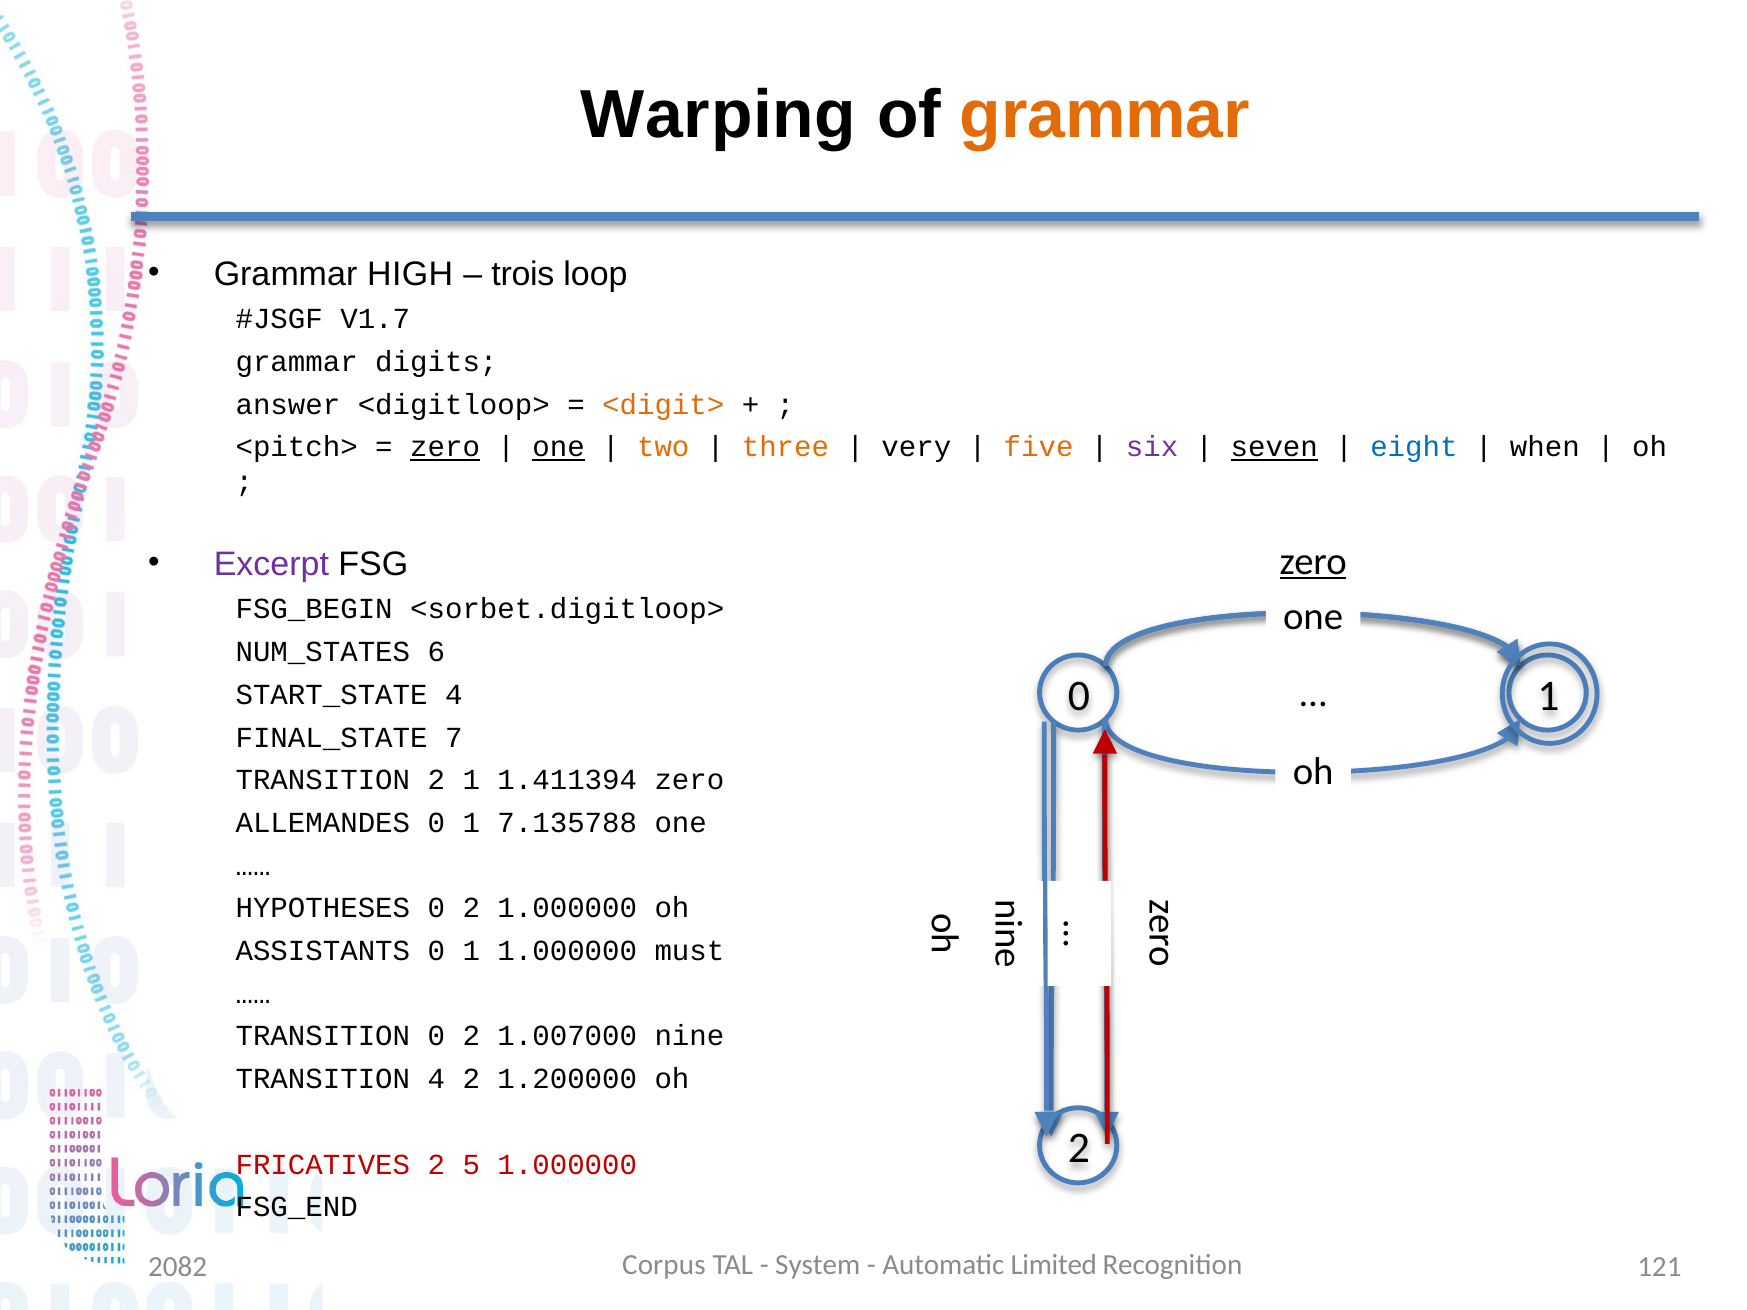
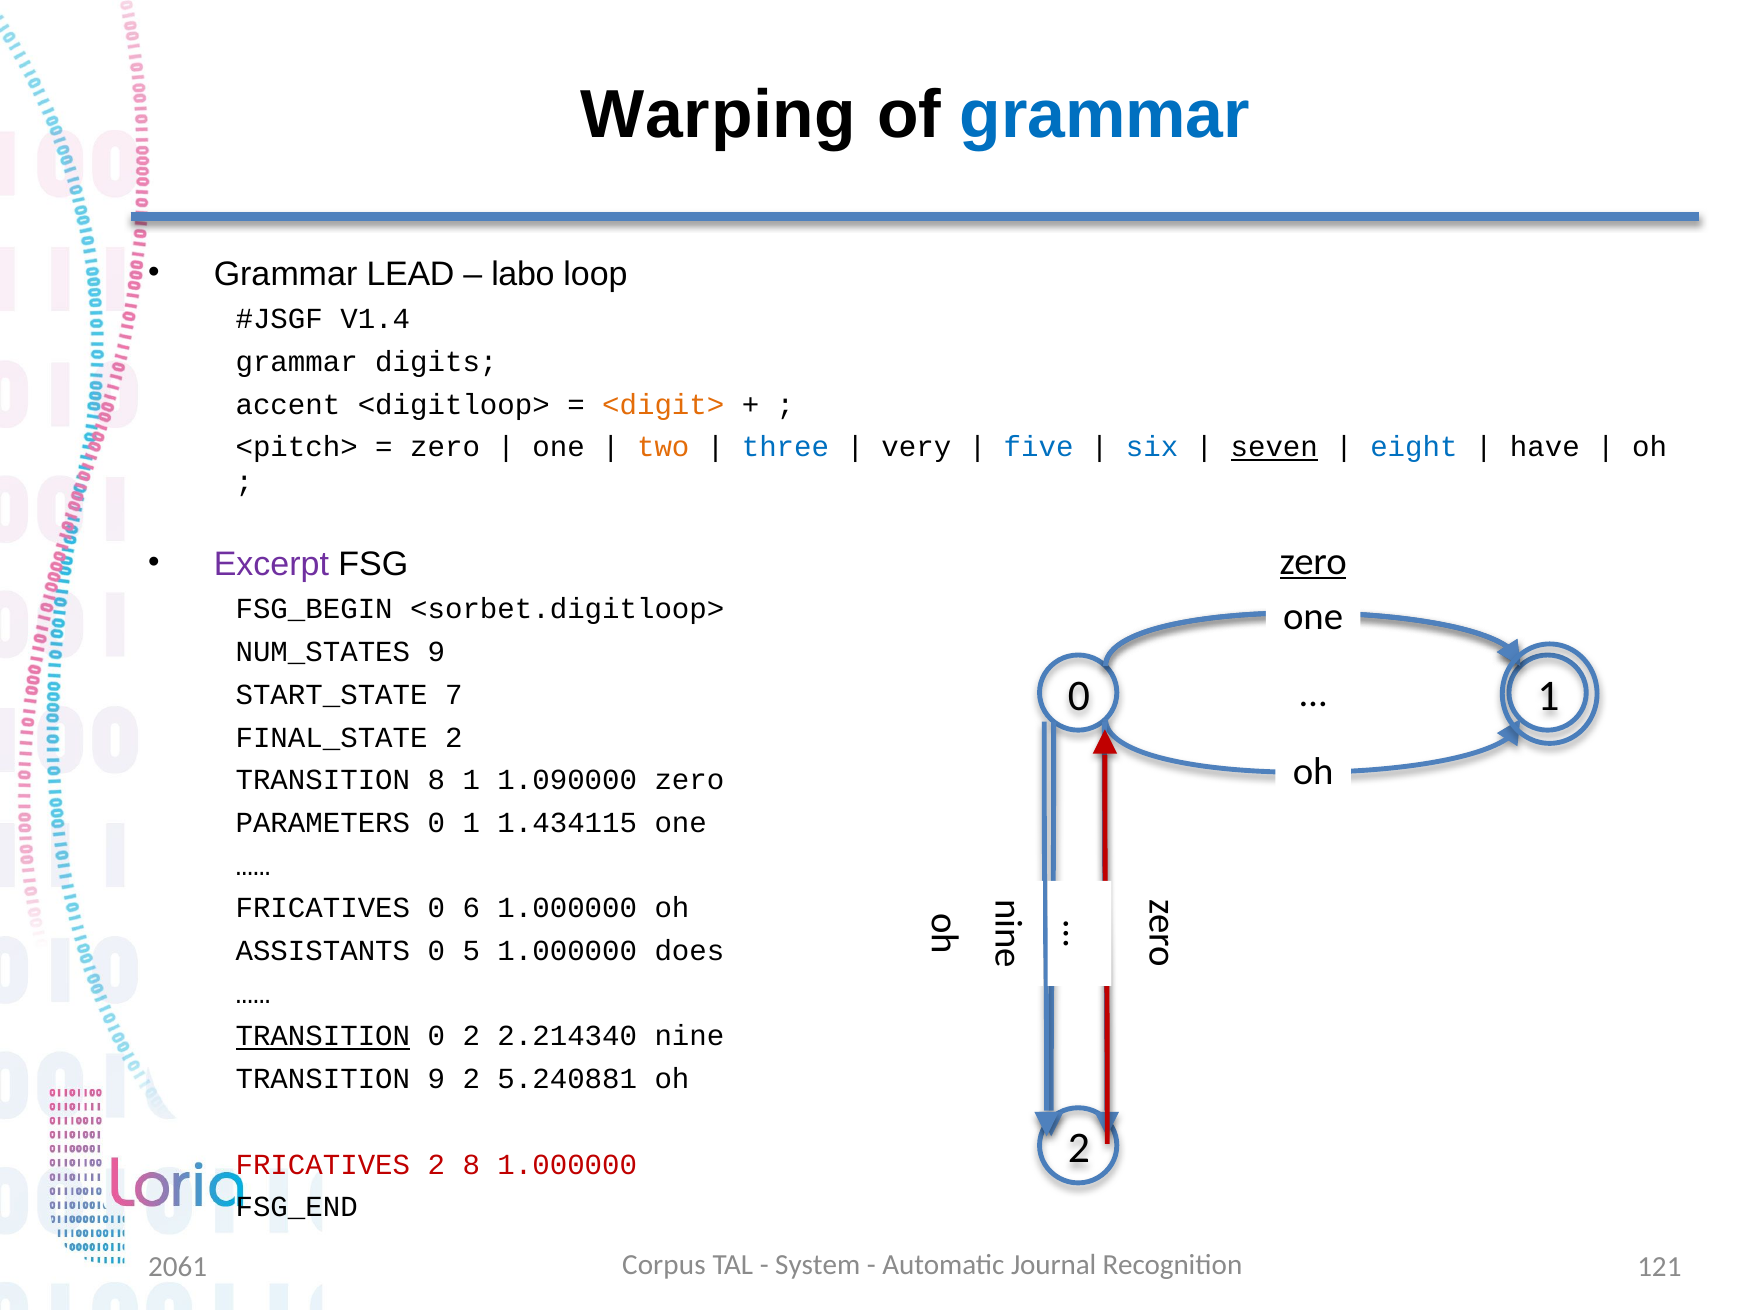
grammar at (1105, 115) colour: orange -> blue
HIGH: HIGH -> LEAD
trois: trois -> labo
V1.7: V1.7 -> V1.4
answer: answer -> accent
zero at (445, 447) underline: present -> none
one at (559, 447) underline: present -> none
three colour: orange -> blue
five colour: orange -> blue
six colour: purple -> blue
when: when -> have
NUM_STATES 6: 6 -> 9
START_STATE 4: 4 -> 7
FINAL_STATE 7: 7 -> 2
TRANSITION 2: 2 -> 8
1.411394: 1.411394 -> 1.090000
ALLEMANDES: ALLEMANDES -> PARAMETERS
7.135788: 7.135788 -> 1.434115
HYPOTHESES at (323, 908): HYPOTHESES -> FRICATIVES
2 at (471, 908): 2 -> 6
1 at (471, 951): 1 -> 5
must: must -> does
TRANSITION at (323, 1037) underline: none -> present
1.007000: 1.007000 -> 2.214340
TRANSITION 4: 4 -> 9
1.200000: 1.200000 -> 5.240881
2 5: 5 -> 8
Limited: Limited -> Journal
2082: 2082 -> 2061
